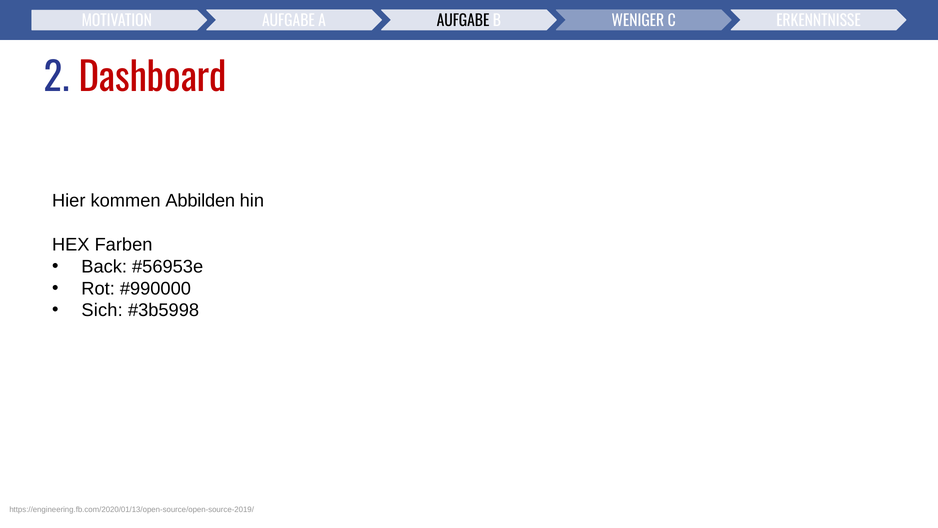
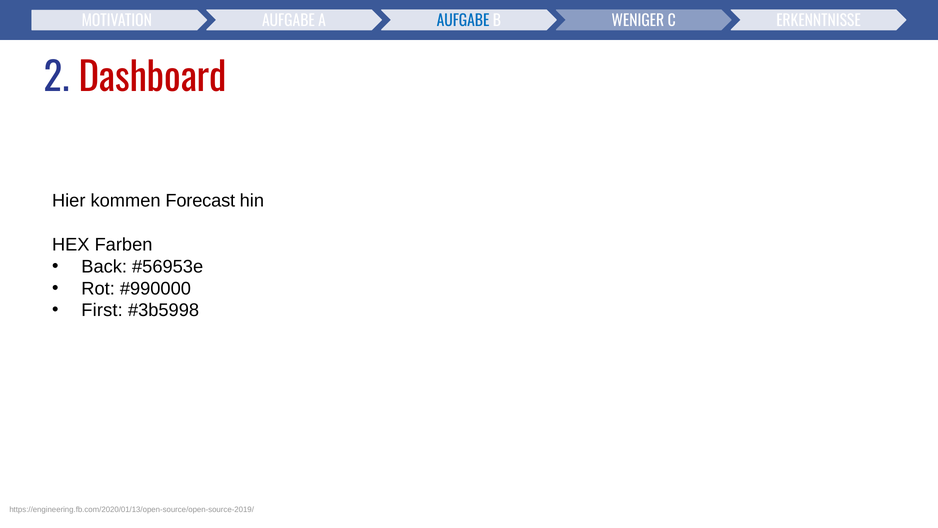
AUFGABE at (463, 21) colour: black -> blue
Abbilden: Abbilden -> Forecast
Sich: Sich -> First
